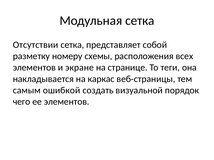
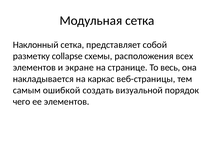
Отсутствии: Отсутствии -> Наклонный
номеру: номеру -> collapse
теги: теги -> весь
